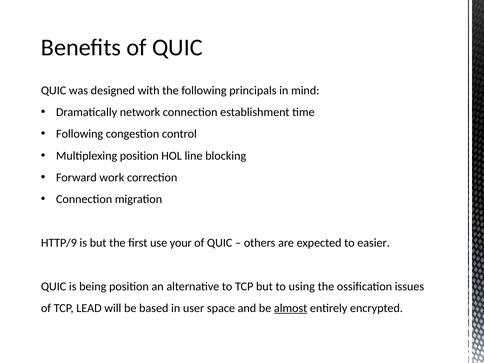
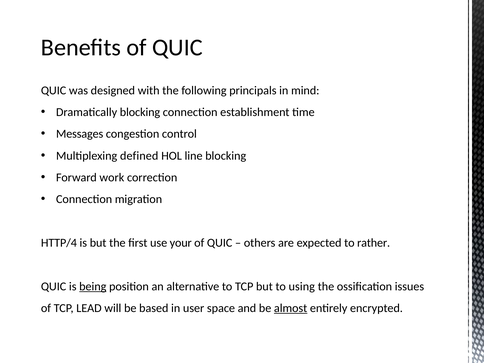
Dramatically network: network -> blocking
Following at (80, 134): Following -> Messages
Multiplexing position: position -> defined
HTTP/9: HTTP/9 -> HTTP/4
easier: easier -> rather
being underline: none -> present
